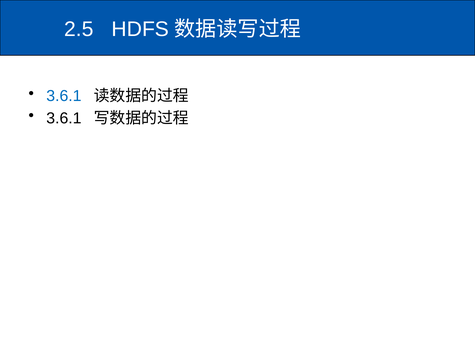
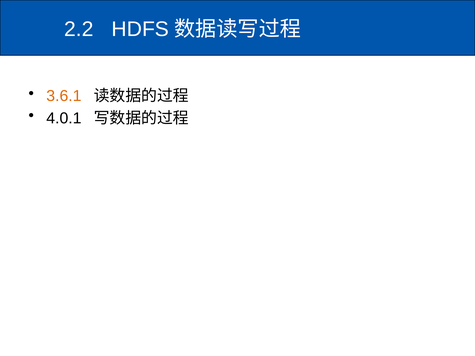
2.5: 2.5 -> 2.2
3.6.1 at (64, 96) colour: blue -> orange
3.6.1 at (64, 118): 3.6.1 -> 4.0.1
